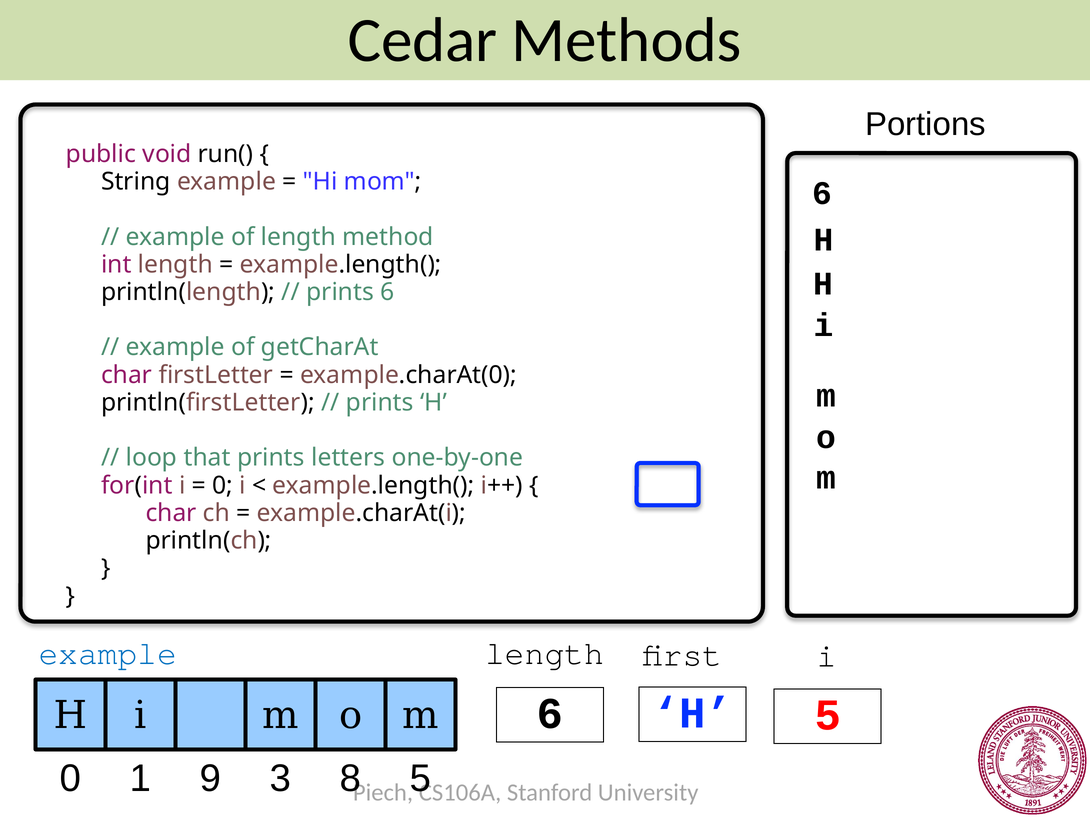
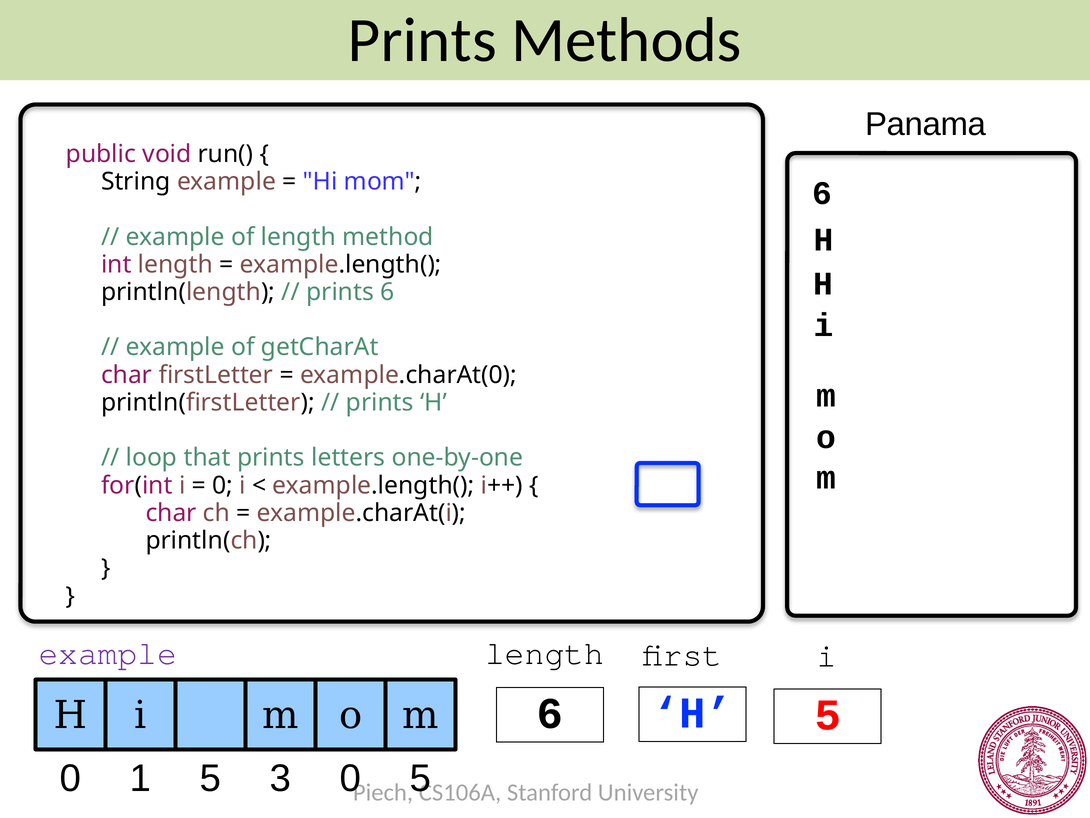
Cedar at (423, 40): Cedar -> Prints
Portions: Portions -> Panama
example at (108, 653) colour: blue -> purple
1 9: 9 -> 5
3 8: 8 -> 0
